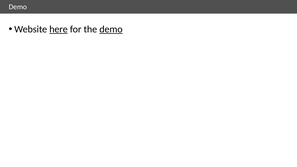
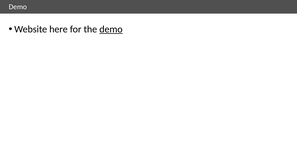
here underline: present -> none
